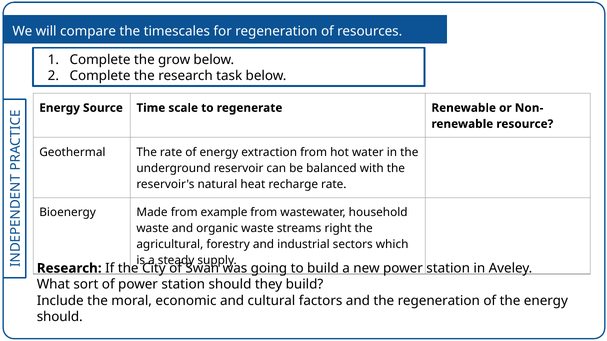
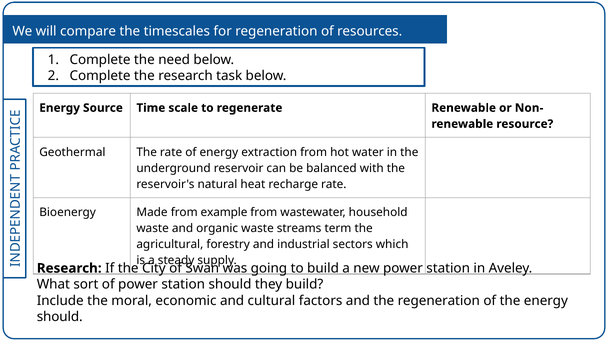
grow: grow -> need
right: right -> term
